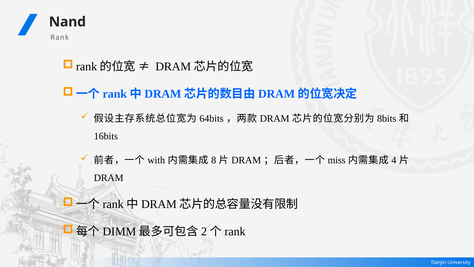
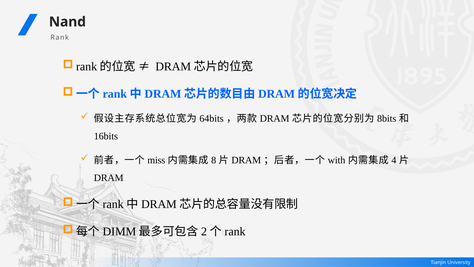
with: with -> miss
miss: miss -> with
